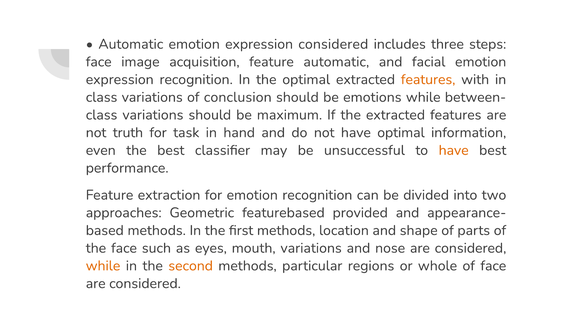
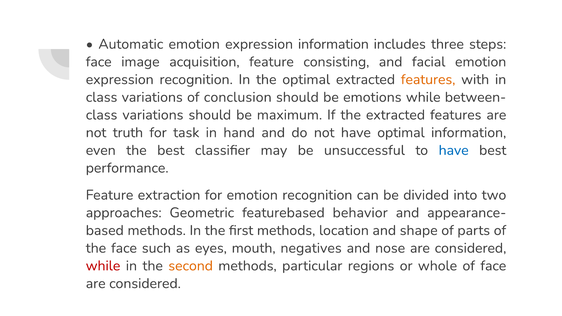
expression considered: considered -> information
feature automatic: automatic -> consisting
have at (454, 150) colour: orange -> blue
provided: provided -> behavior
mouth variations: variations -> negatives
while at (103, 266) colour: orange -> red
